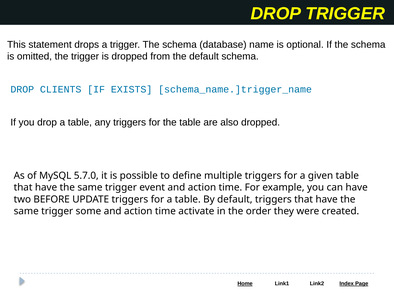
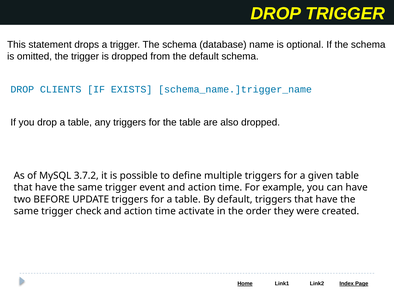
5.7.0: 5.7.0 -> 3.7.2
some: some -> check
